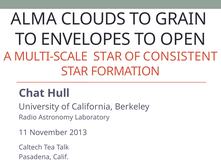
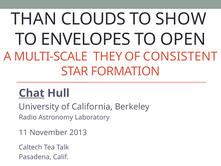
ALMA: ALMA -> THAN
GRAIN: GRAIN -> SHOW
MULTI-SCALE STAR: STAR -> THEY
Chat underline: none -> present
